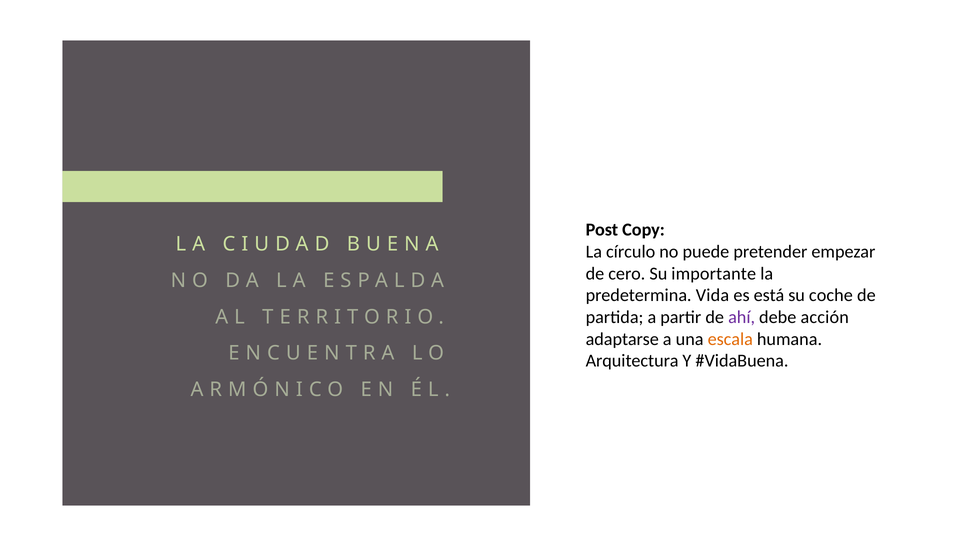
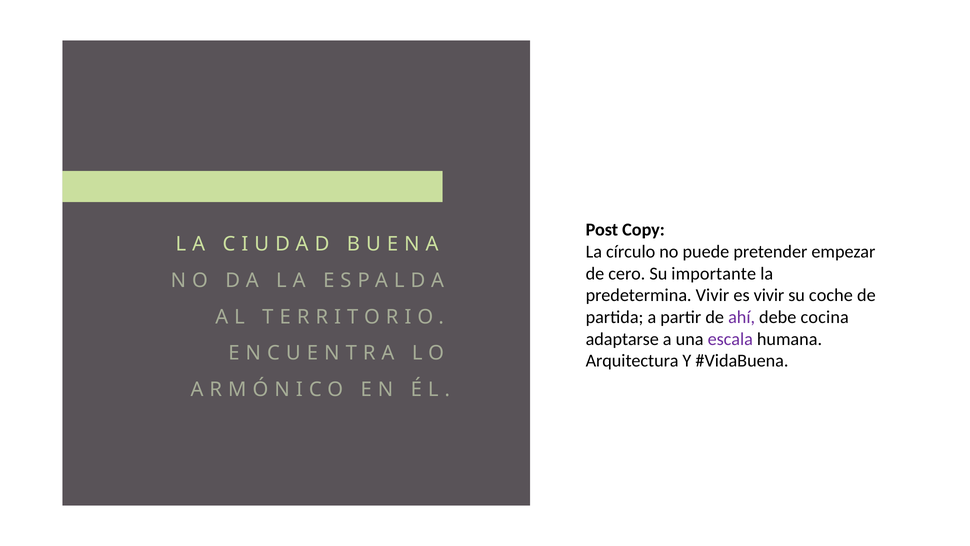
predetermina Vida: Vida -> Vivir
es está: está -> vivir
acción: acción -> cocina
escala colour: orange -> purple
